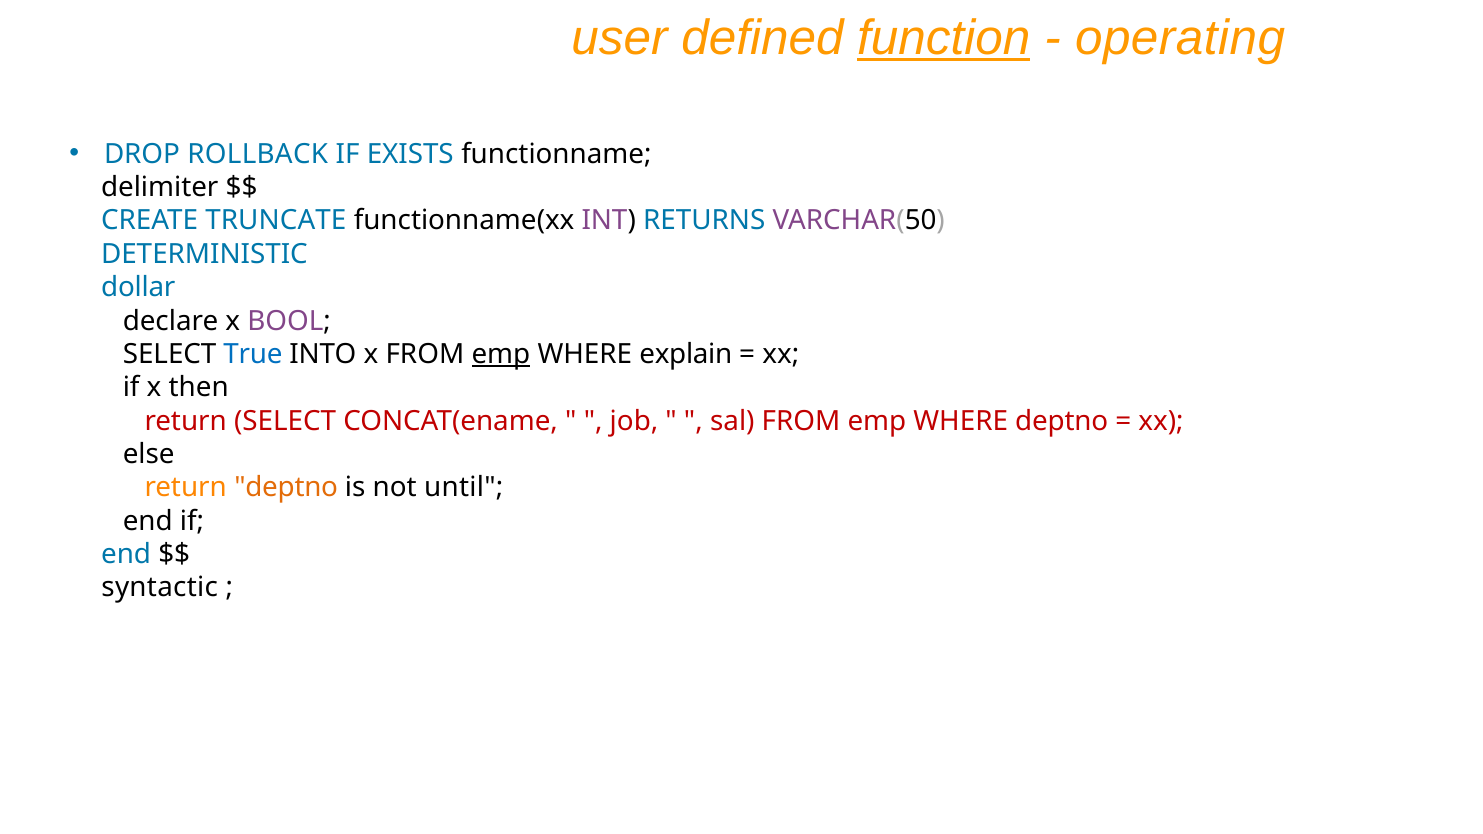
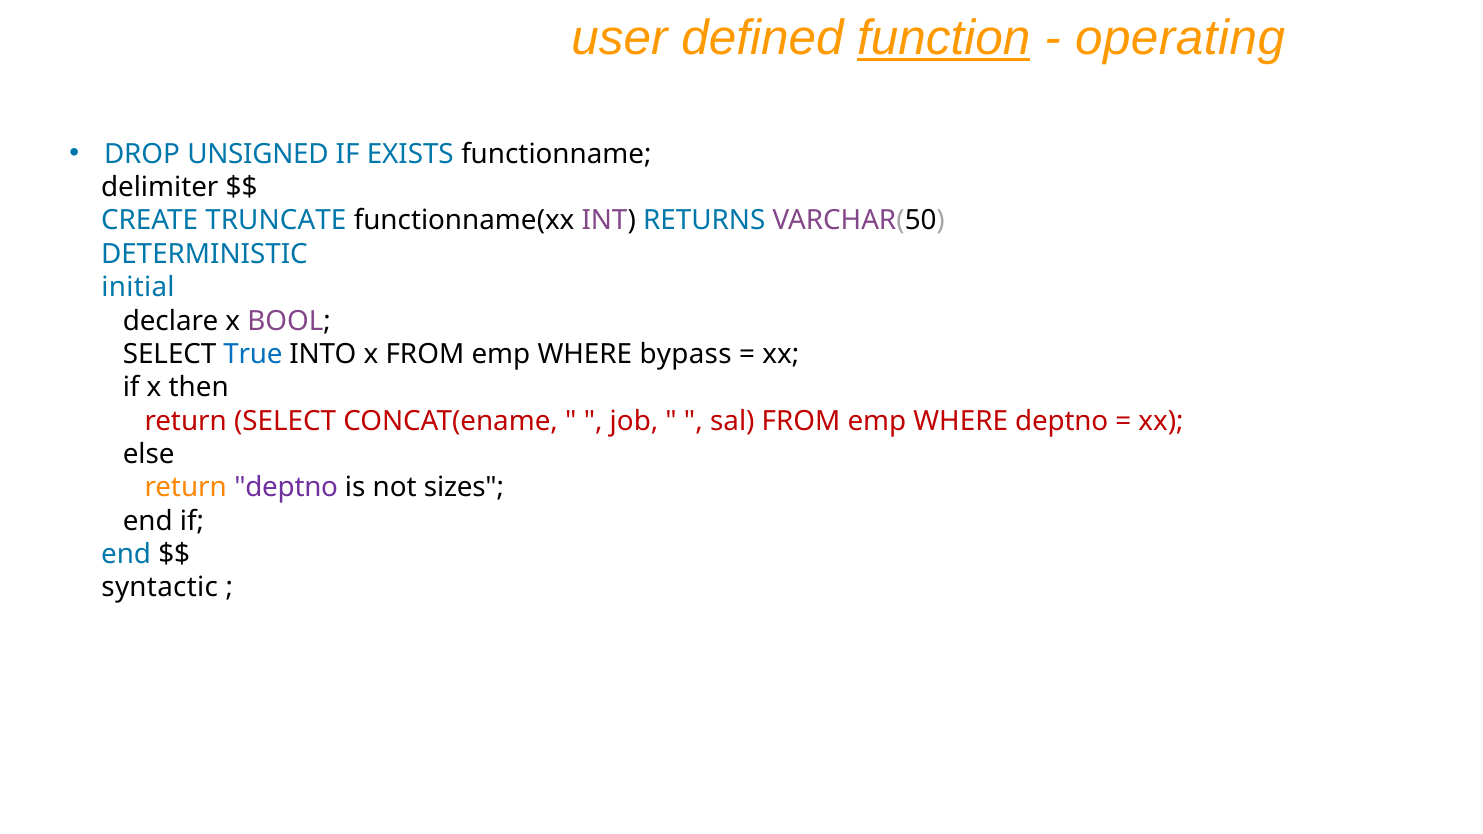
ROLLBACK: ROLLBACK -> UNSIGNED
dollar: dollar -> initial
emp at (501, 354) underline: present -> none
explain: explain -> bypass
deptno at (286, 488) colour: orange -> purple
until: until -> sizes
